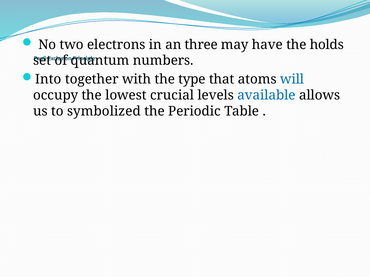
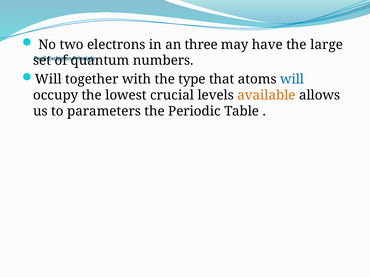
holds: holds -> large
Into at (48, 79): Into -> Will
available colour: blue -> orange
symbolized: symbolized -> parameters
